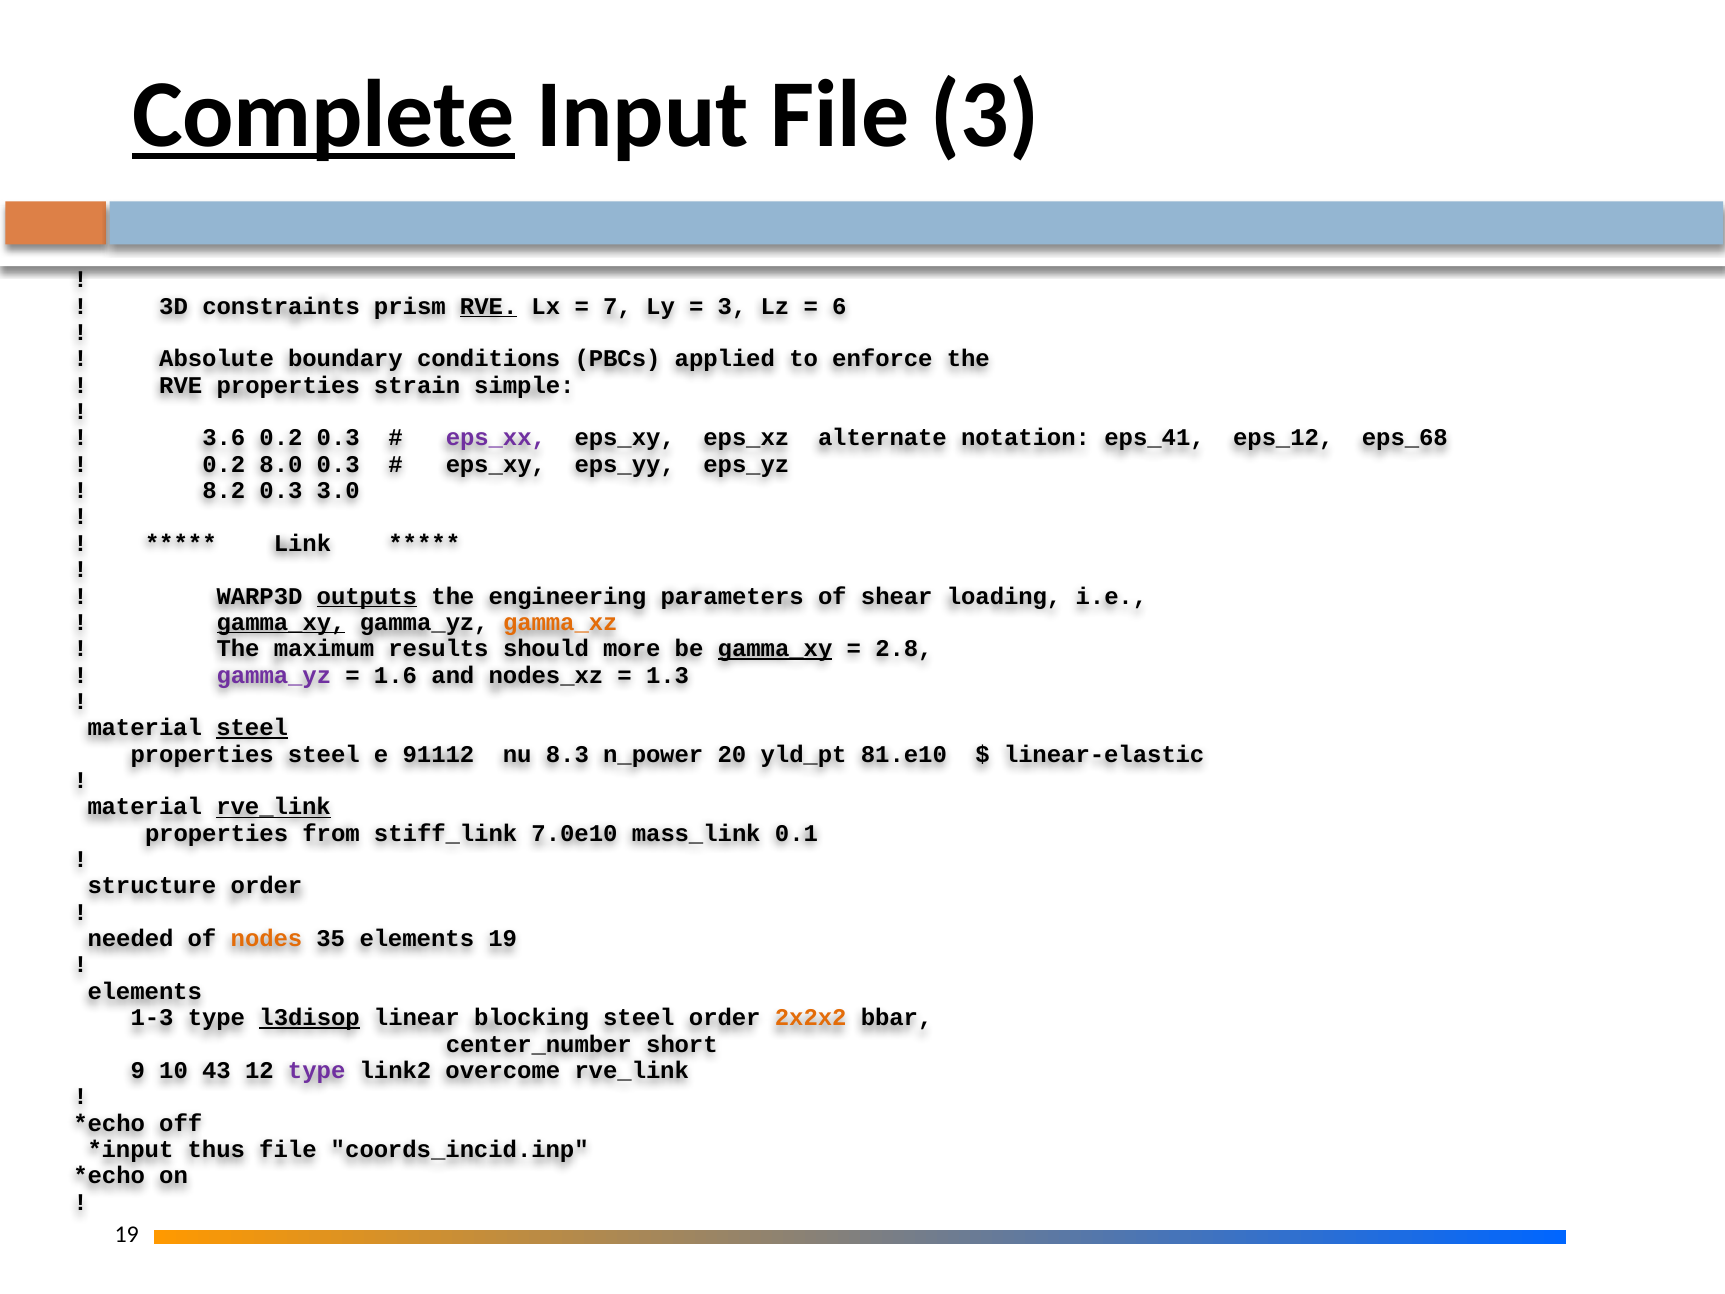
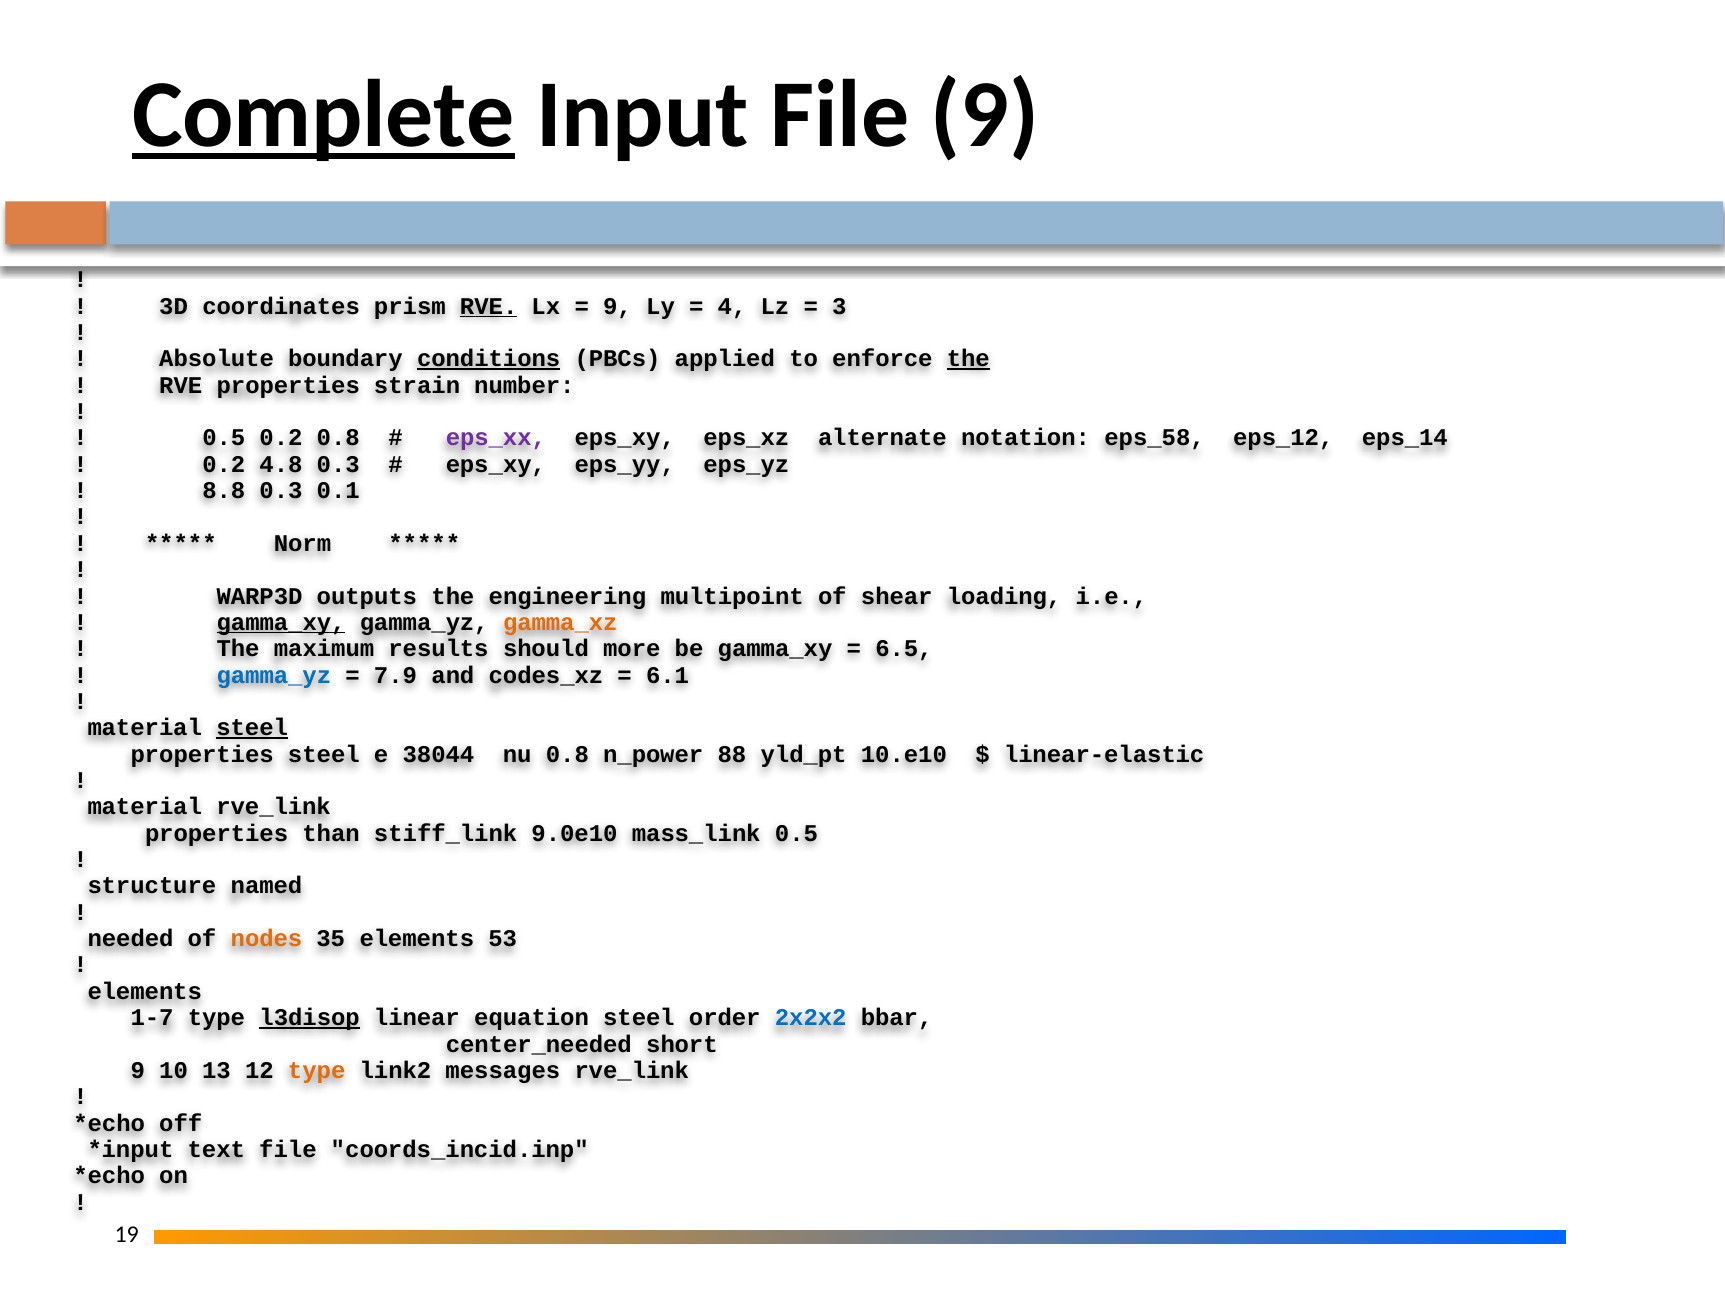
File 3: 3 -> 9
constraints: constraints -> coordinates
7 at (617, 306): 7 -> 9
3 at (732, 306): 3 -> 4
6: 6 -> 3
conditions underline: none -> present
the at (968, 359) underline: none -> present
simple: simple -> number
3.6 at (224, 438): 3.6 -> 0.5
0.2 0.3: 0.3 -> 0.8
eps_41: eps_41 -> eps_58
eps_68: eps_68 -> eps_14
8.0: 8.0 -> 4.8
8.2: 8.2 -> 8.8
3.0: 3.0 -> 0.1
Link: Link -> Norm
outputs underline: present -> none
parameters: parameters -> multipoint
gamma_xy at (775, 649) underline: present -> none
2.8: 2.8 -> 6.5
gamma_yz at (274, 675) colour: purple -> blue
1.6: 1.6 -> 7.9
nodes_xz: nodes_xz -> codes_xz
1.3: 1.3 -> 6.1
91112: 91112 -> 38044
nu 8.3: 8.3 -> 0.8
20: 20 -> 88
81.e10: 81.e10 -> 10.e10
rve_link at (274, 807) underline: present -> none
from: from -> than
7.0e10: 7.0e10 -> 9.0e10
mass_link 0.1: 0.1 -> 0.5
structure order: order -> named
elements 19: 19 -> 53
1-3: 1-3 -> 1-7
blocking: blocking -> equation
2x2x2 colour: orange -> blue
center_number: center_number -> center_needed
43: 43 -> 13
type at (317, 1070) colour: purple -> orange
overcome: overcome -> messages
thus: thus -> text
